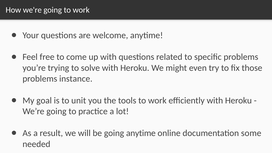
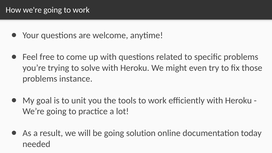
going anytime: anytime -> solution
some: some -> today
